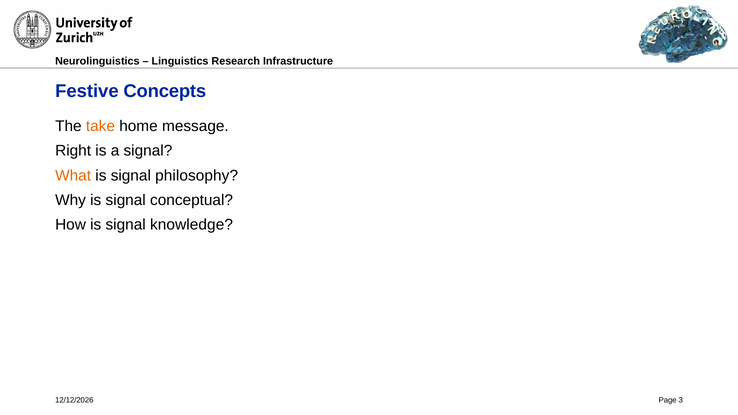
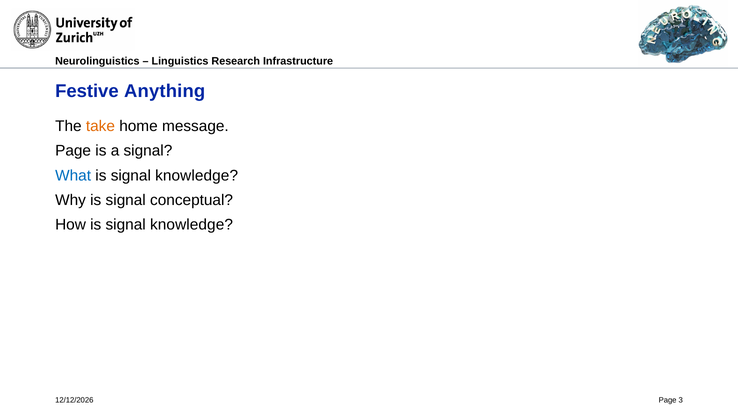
Concepts: Concepts -> Anything
Right at (73, 151): Right -> Page
What colour: orange -> blue
philosophy at (197, 176): philosophy -> knowledge
